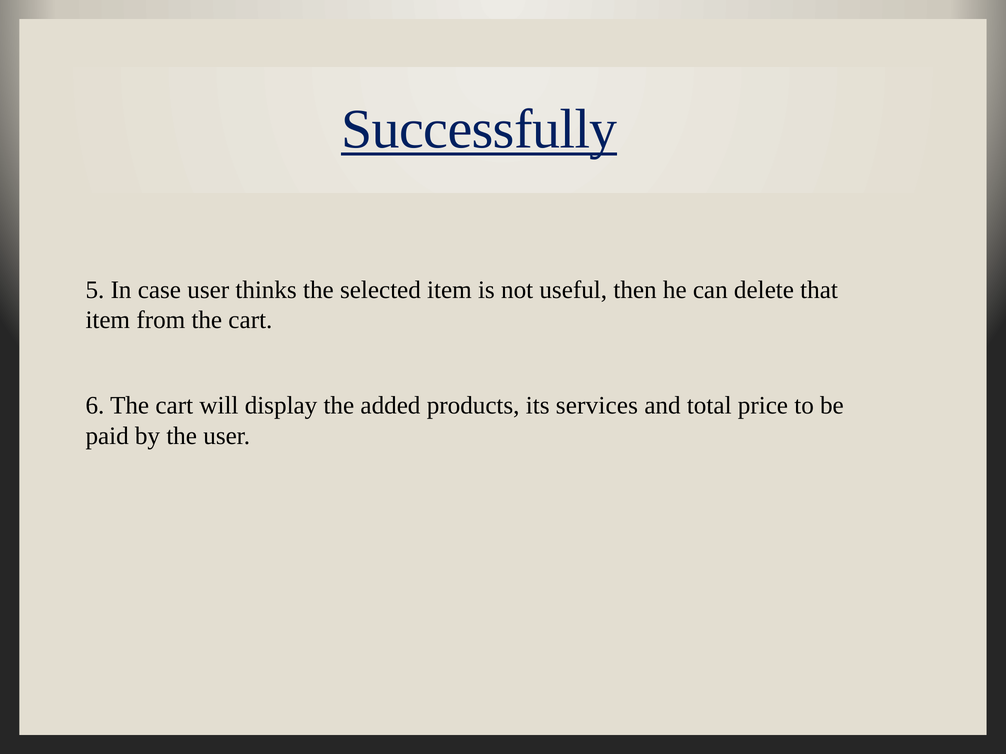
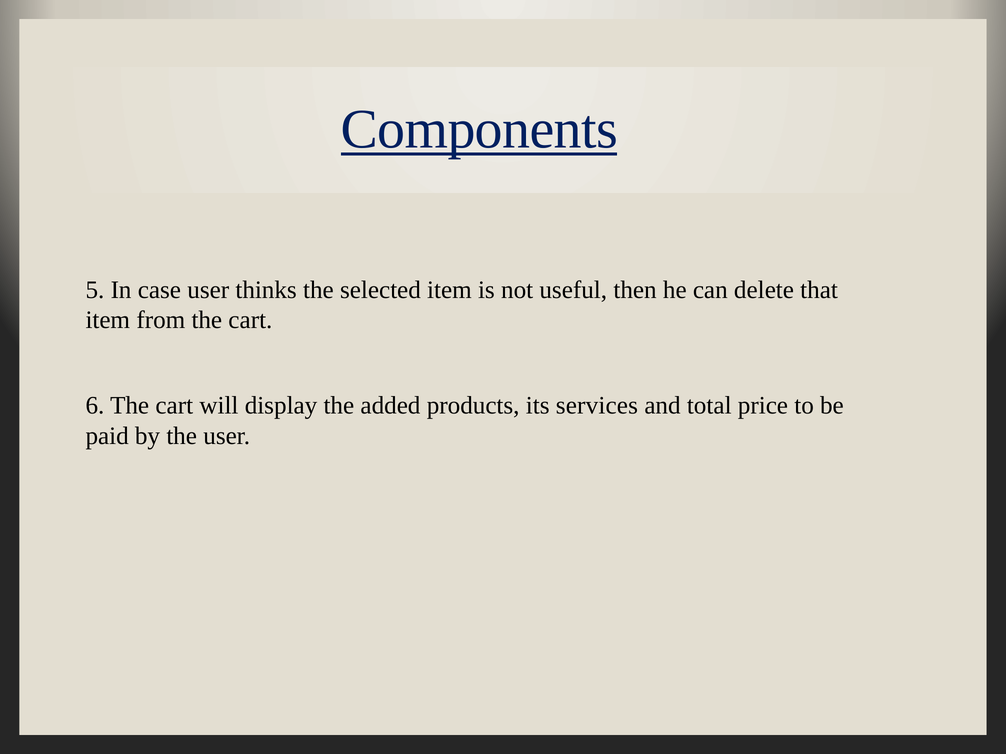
Successfully: Successfully -> Components
